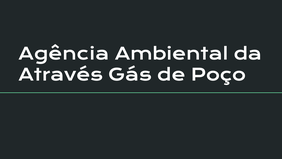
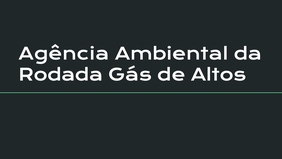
Através: Através -> Rodada
Poço: Poço -> Altos
